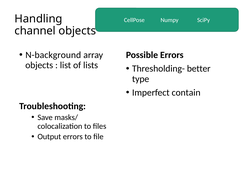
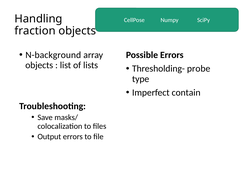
channel: channel -> fraction
better: better -> probe
